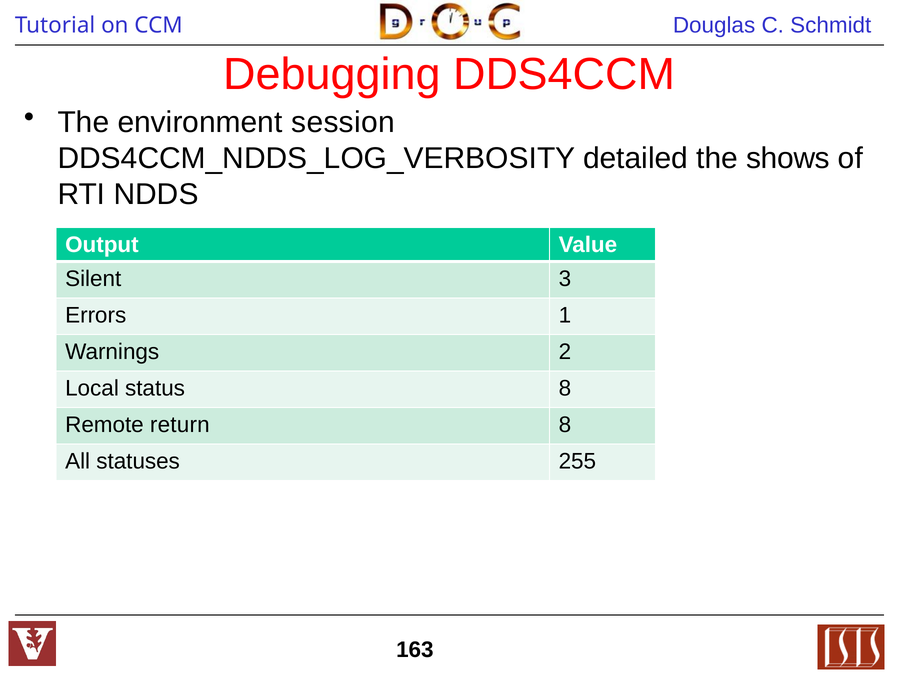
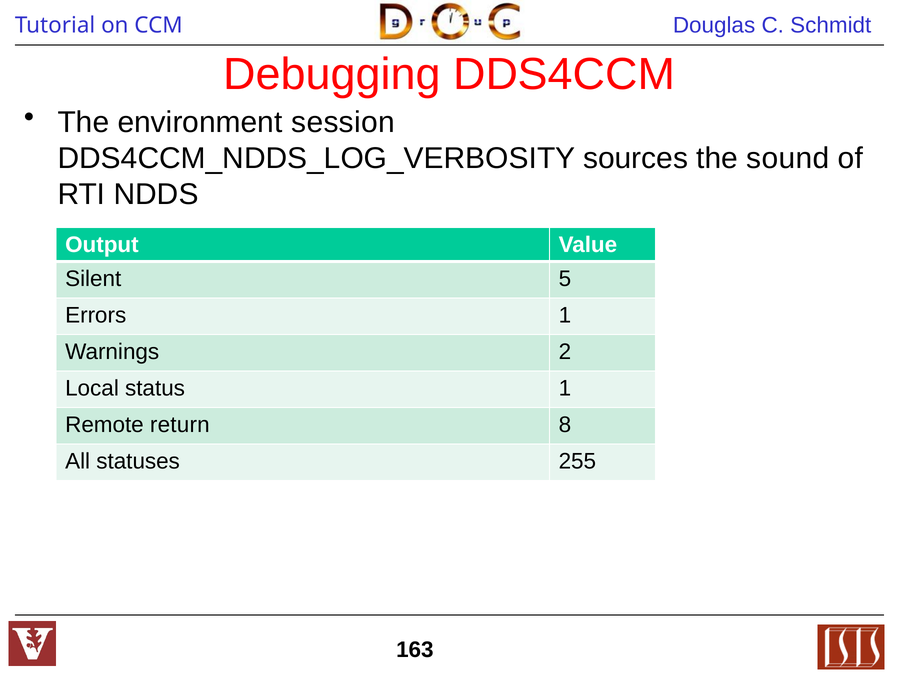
detailed: detailed -> sources
shows: shows -> sound
3: 3 -> 5
status 8: 8 -> 1
